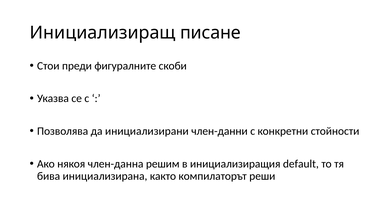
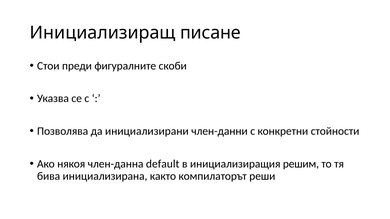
решим: решим -> default
default: default -> решим
